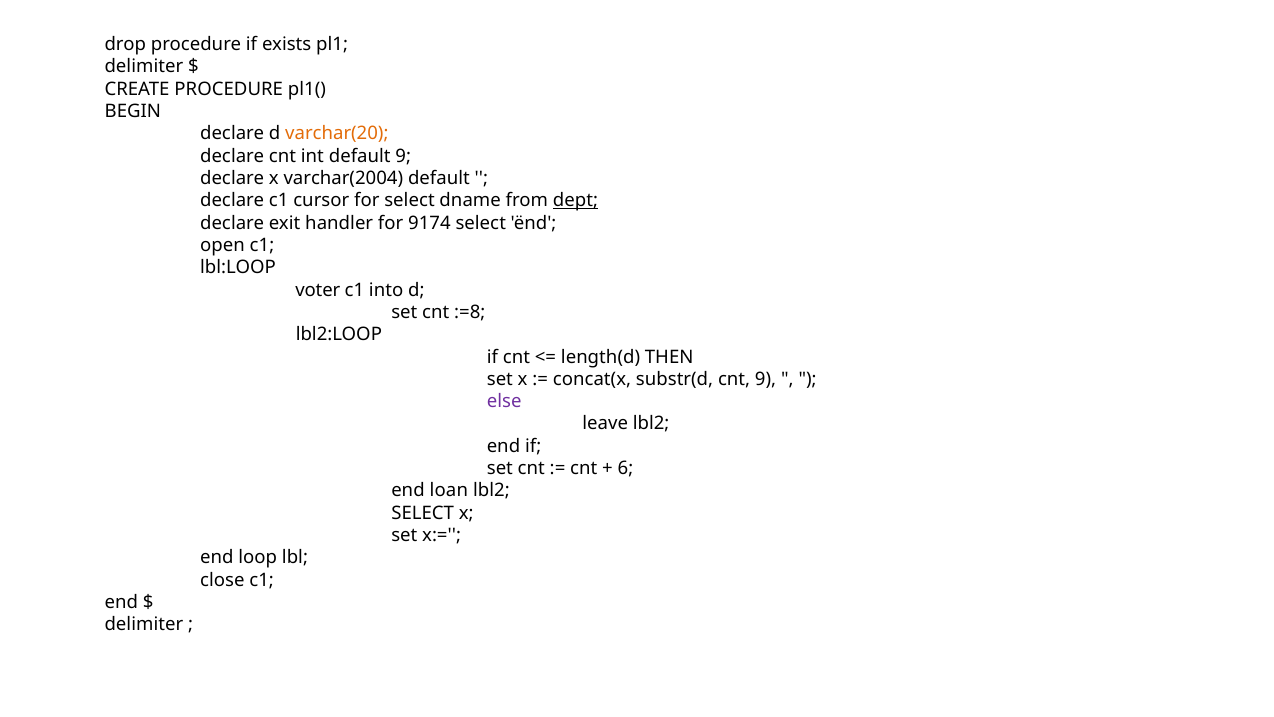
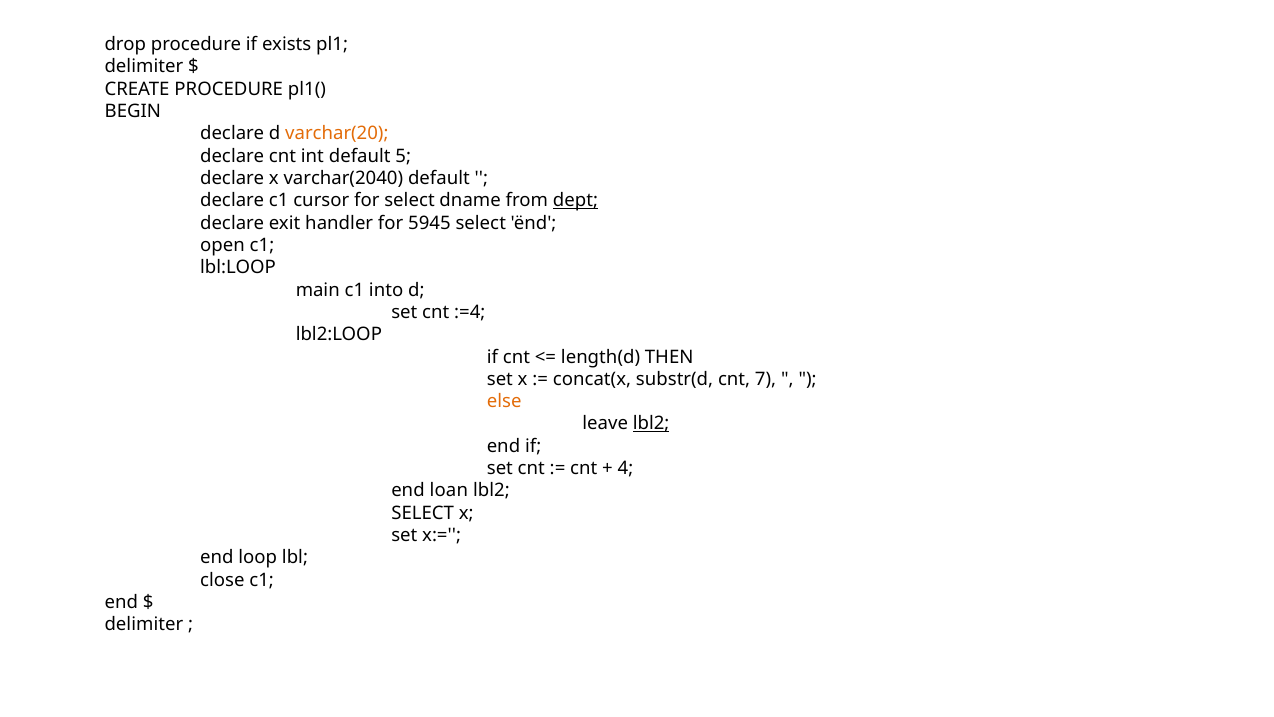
default 9: 9 -> 5
varchar(2004: varchar(2004 -> varchar(2040
9174: 9174 -> 5945
voter: voter -> main
:=8: :=8 -> :=4
cnt 9: 9 -> 7
else colour: purple -> orange
lbl2 at (651, 424) underline: none -> present
6: 6 -> 4
